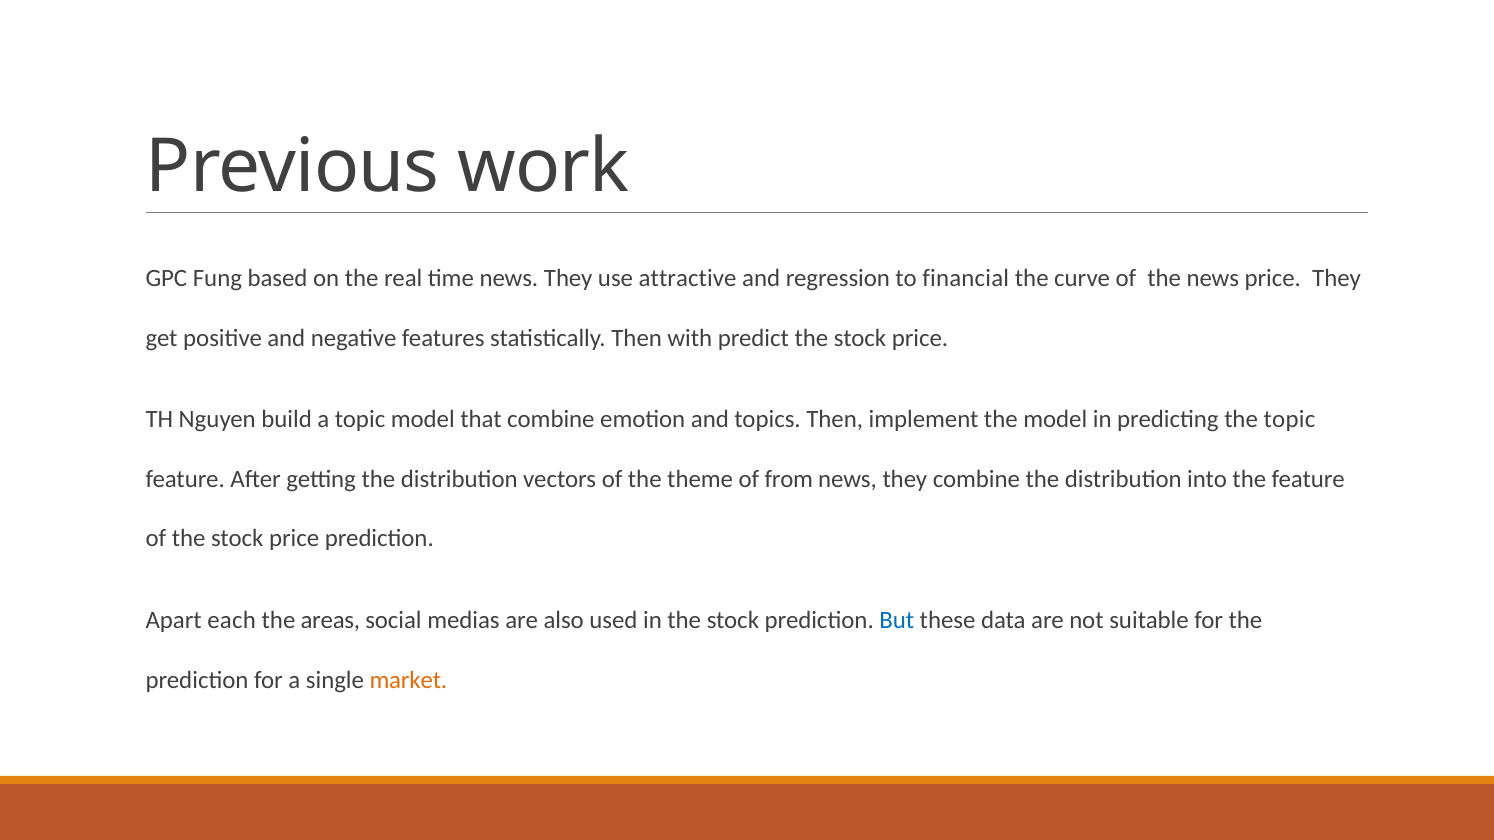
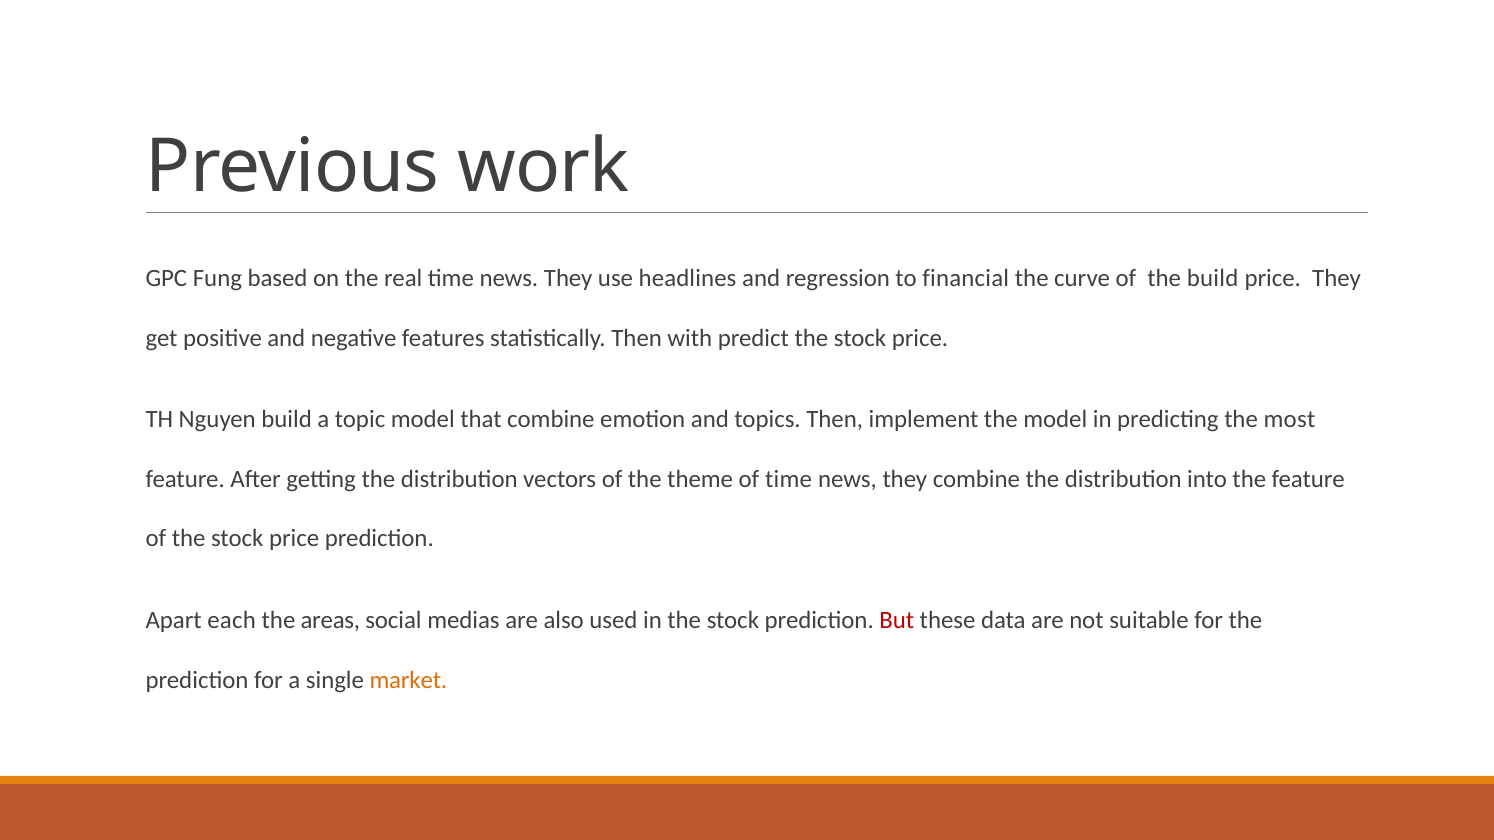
attractive: attractive -> headlines
the news: news -> build
the topic: topic -> most
of from: from -> time
But colour: blue -> red
